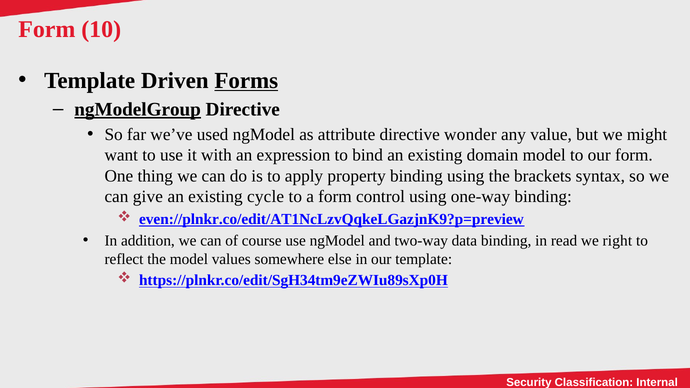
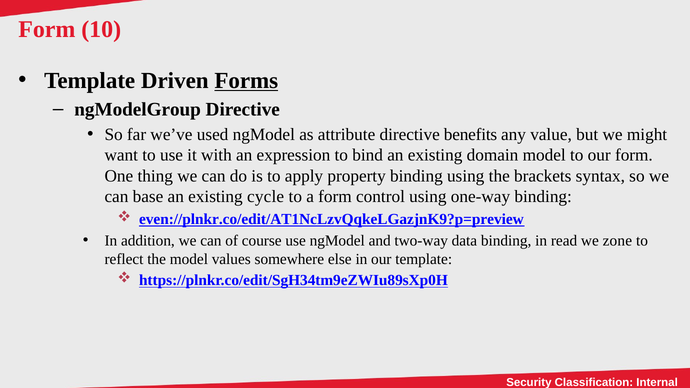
ngModelGroup underline: present -> none
wonder: wonder -> benefits
give: give -> base
right: right -> zone
